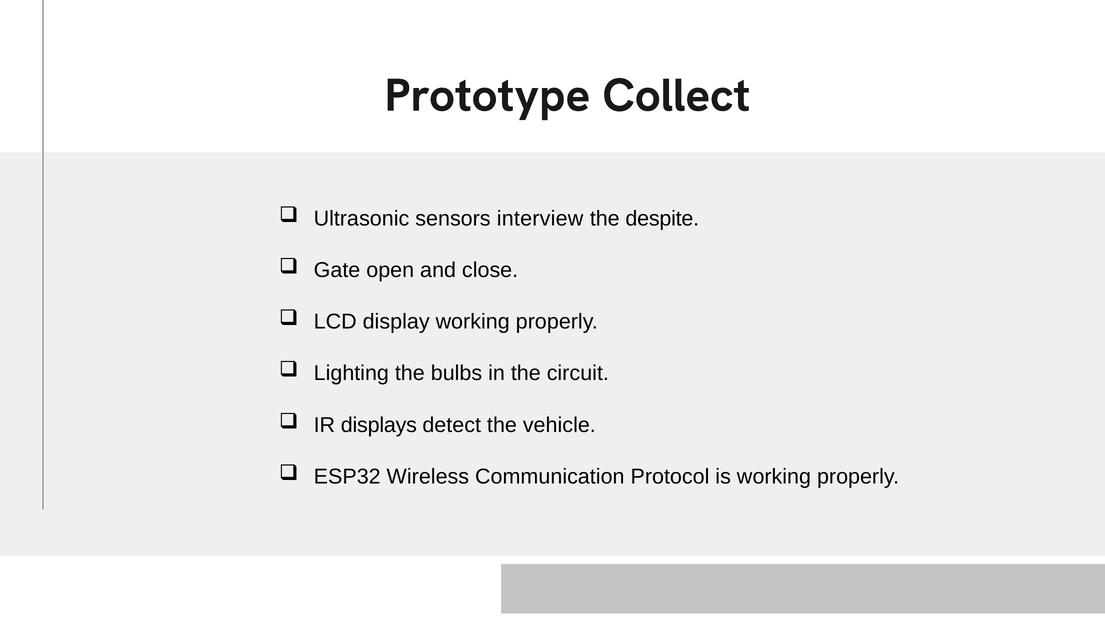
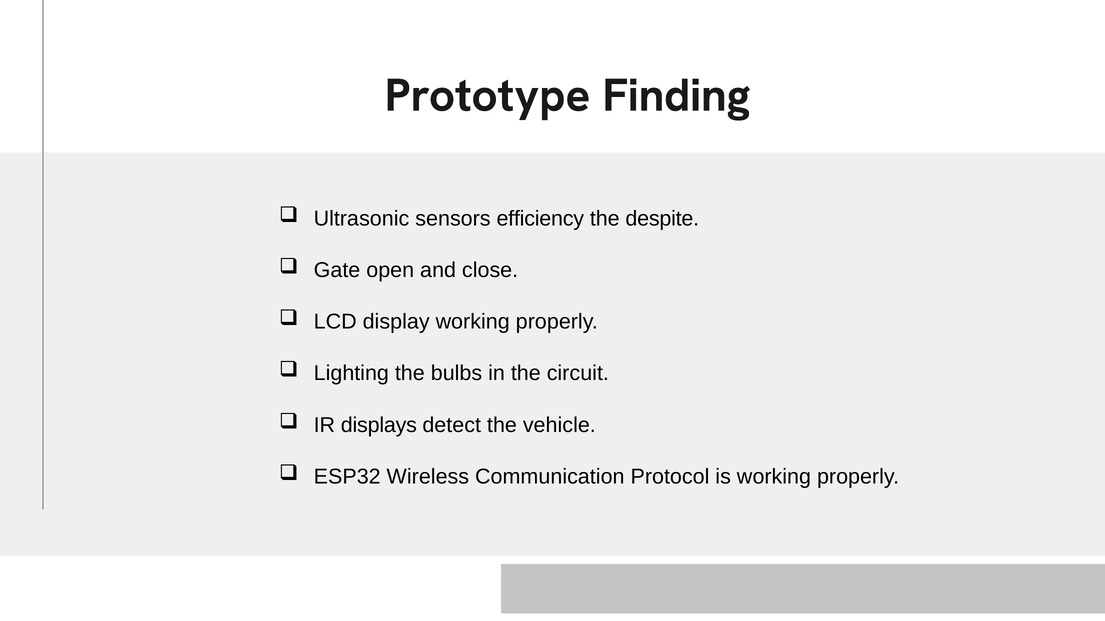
Collect: Collect -> Finding
interview: interview -> efficiency
